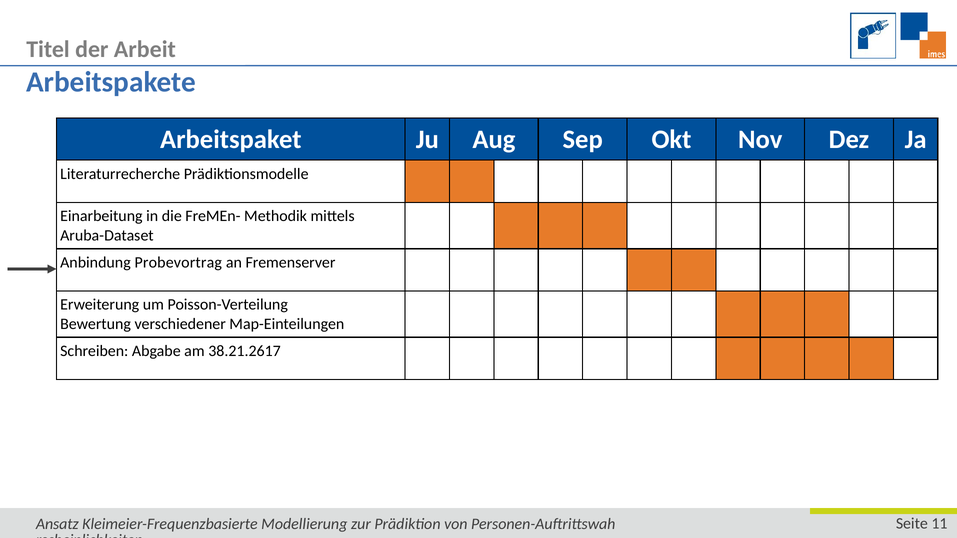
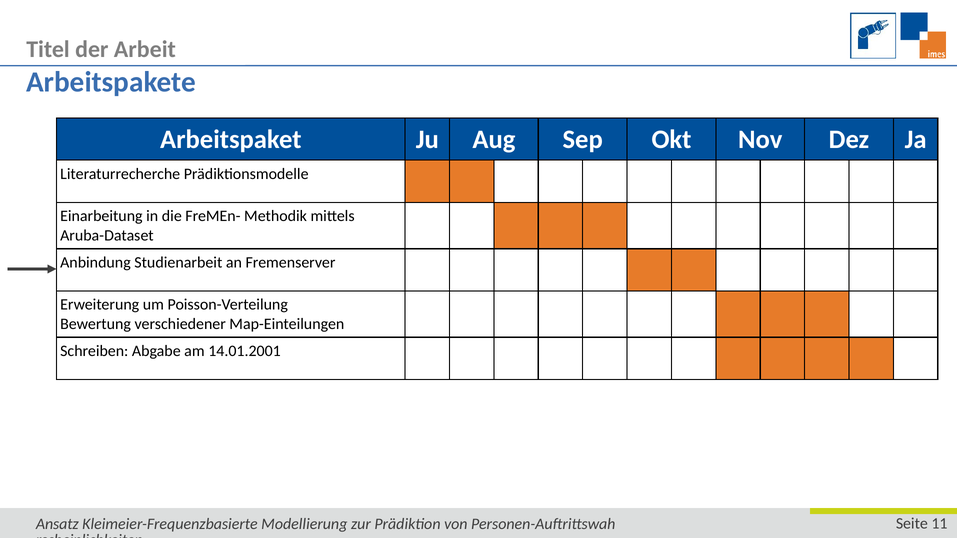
Probevortrag: Probevortrag -> Studienarbeit
38.21.2617: 38.21.2617 -> 14.01.2001
